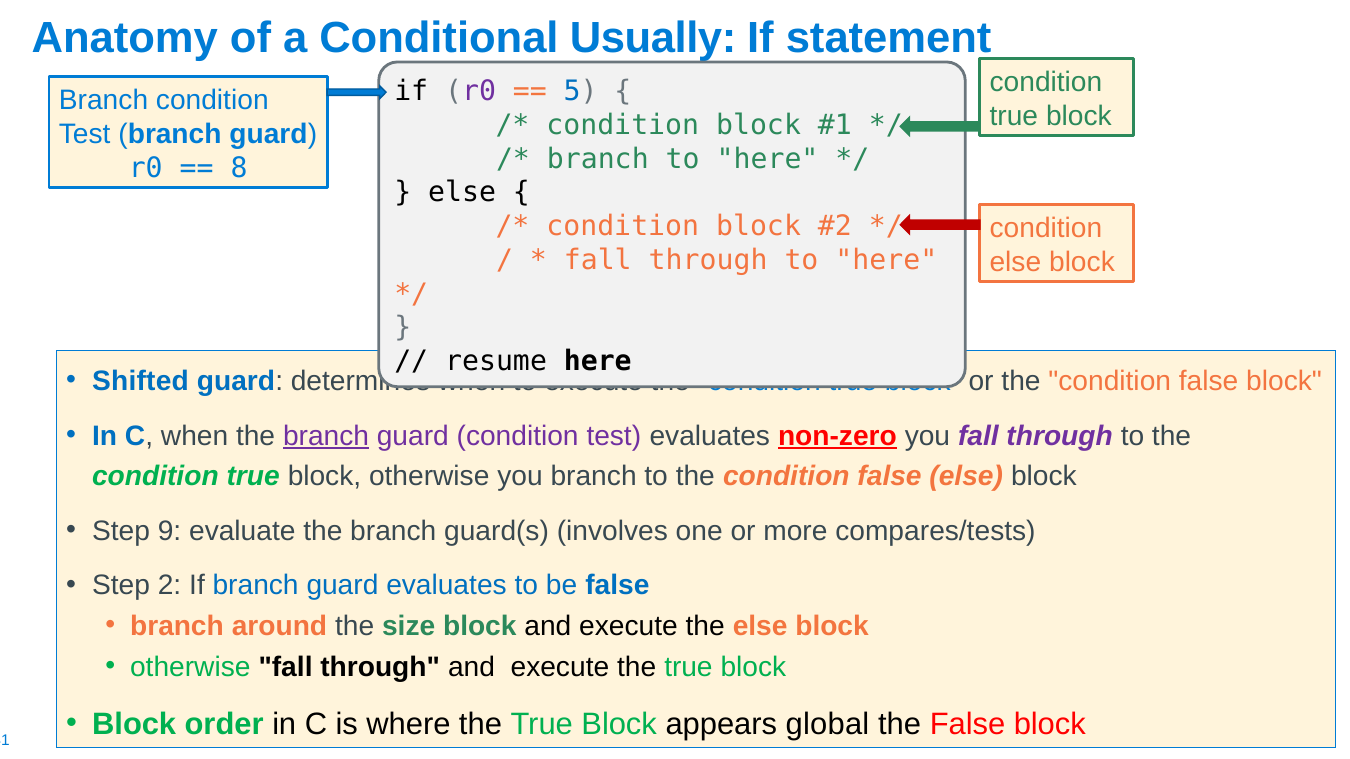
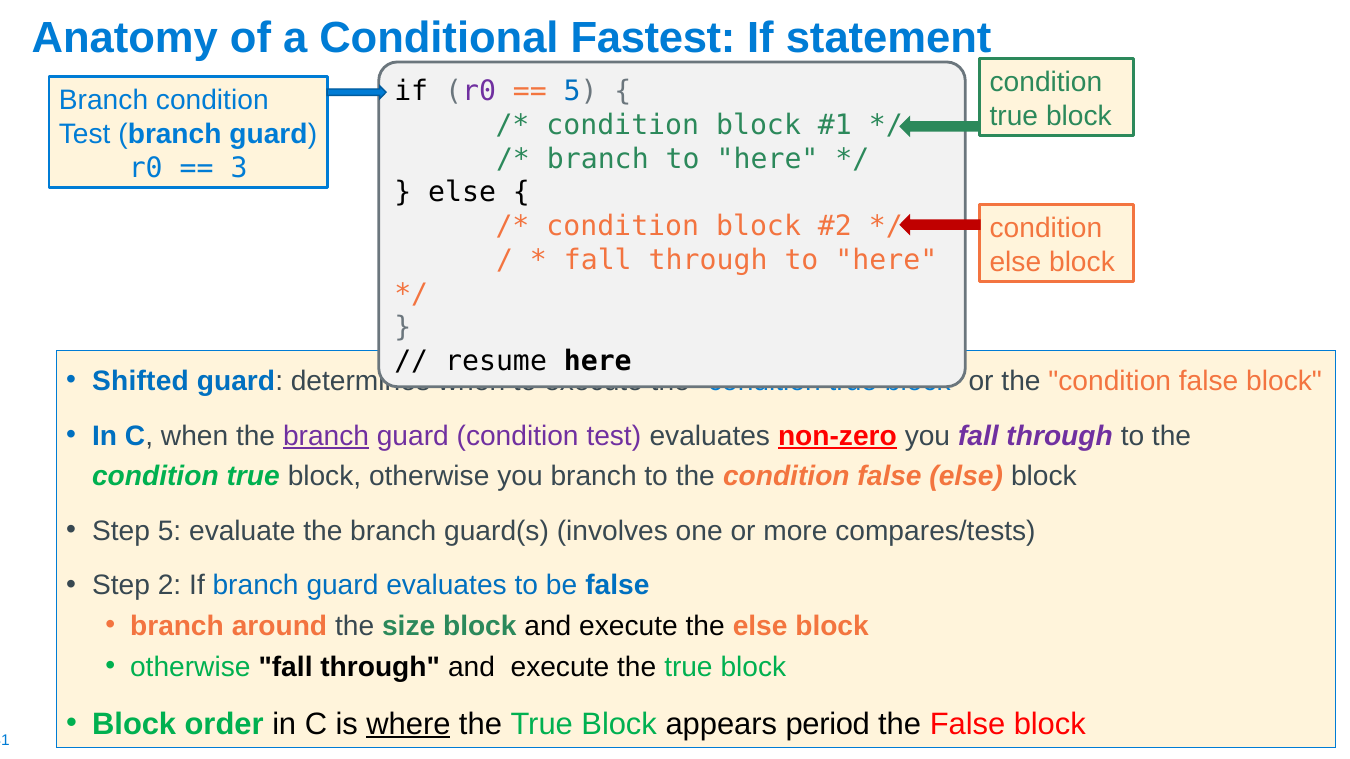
Usually: Usually -> Fastest
8: 8 -> 3
Step 9: 9 -> 5
where underline: none -> present
global: global -> period
